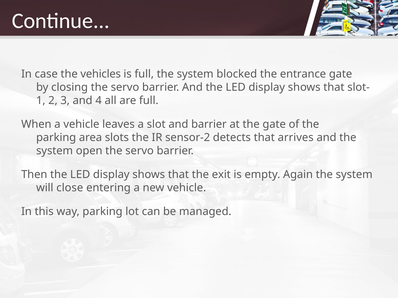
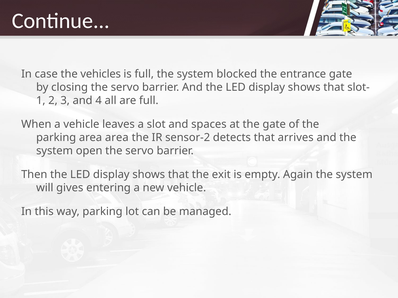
and barrier: barrier -> spaces
area slots: slots -> area
close: close -> gives
